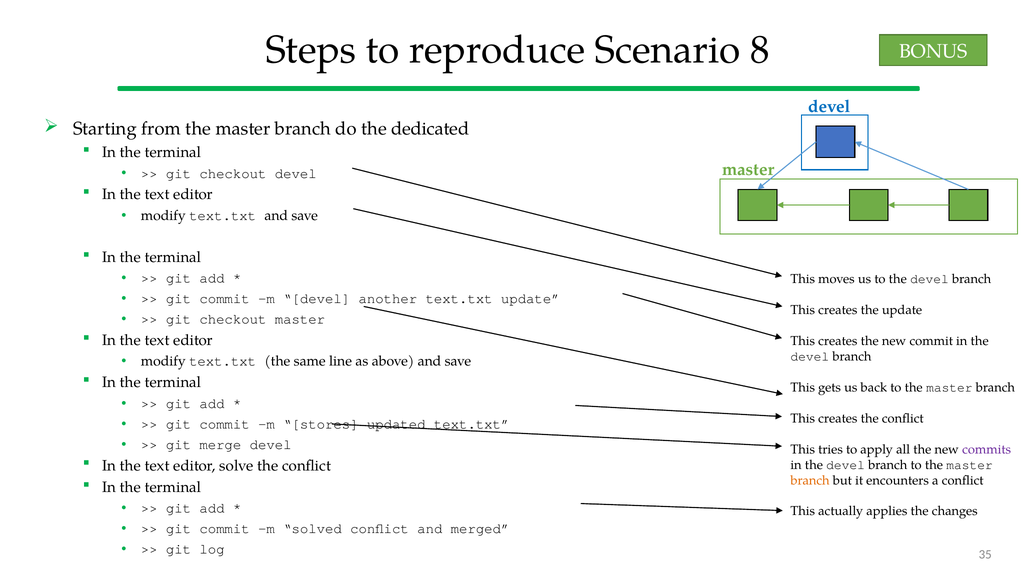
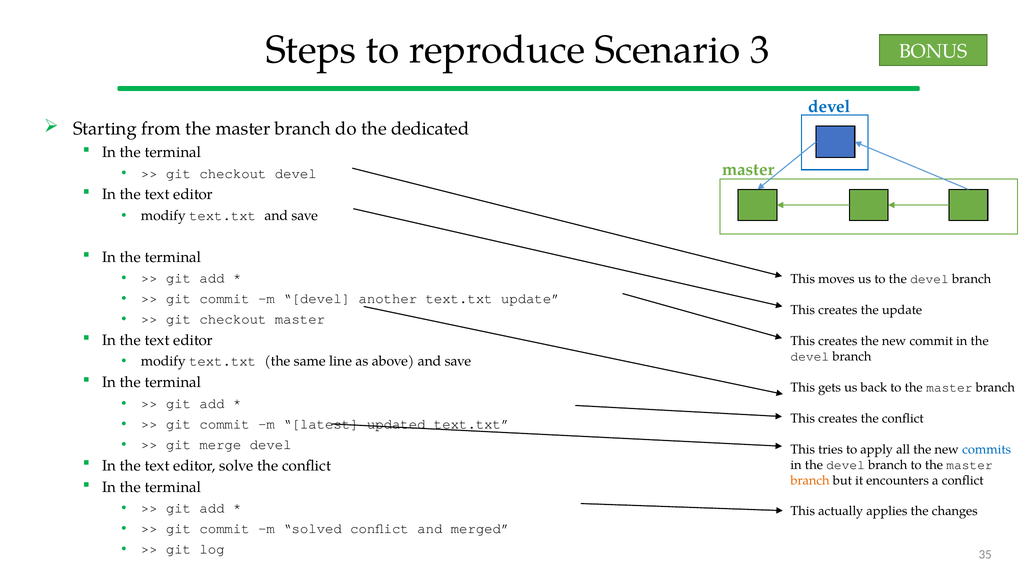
8: 8 -> 3
stores: stores -> latest
commits colour: purple -> blue
